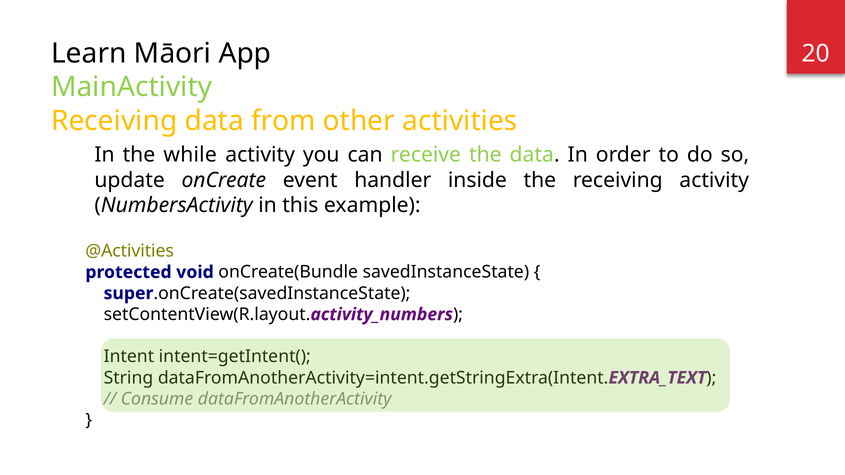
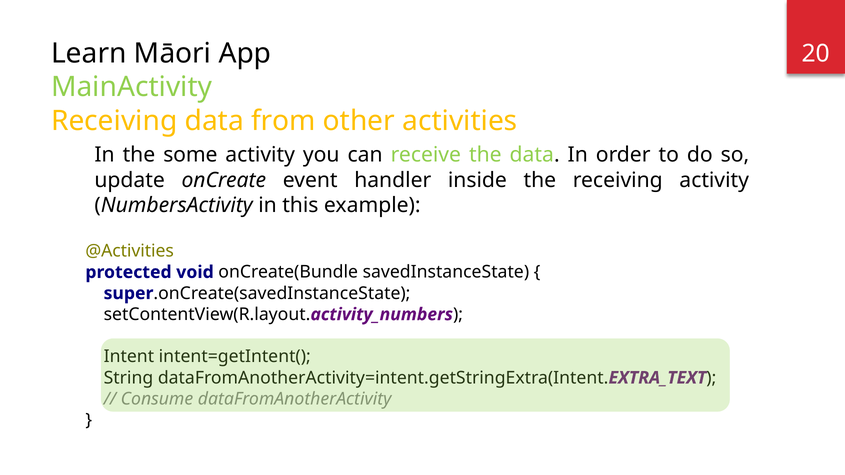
while: while -> some
